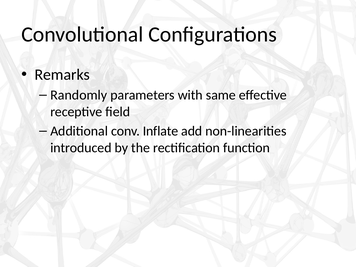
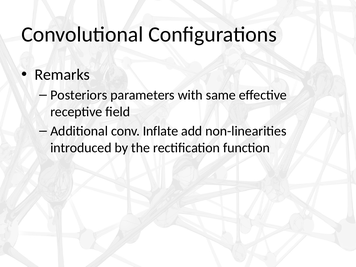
Randomly: Randomly -> Posteriors
